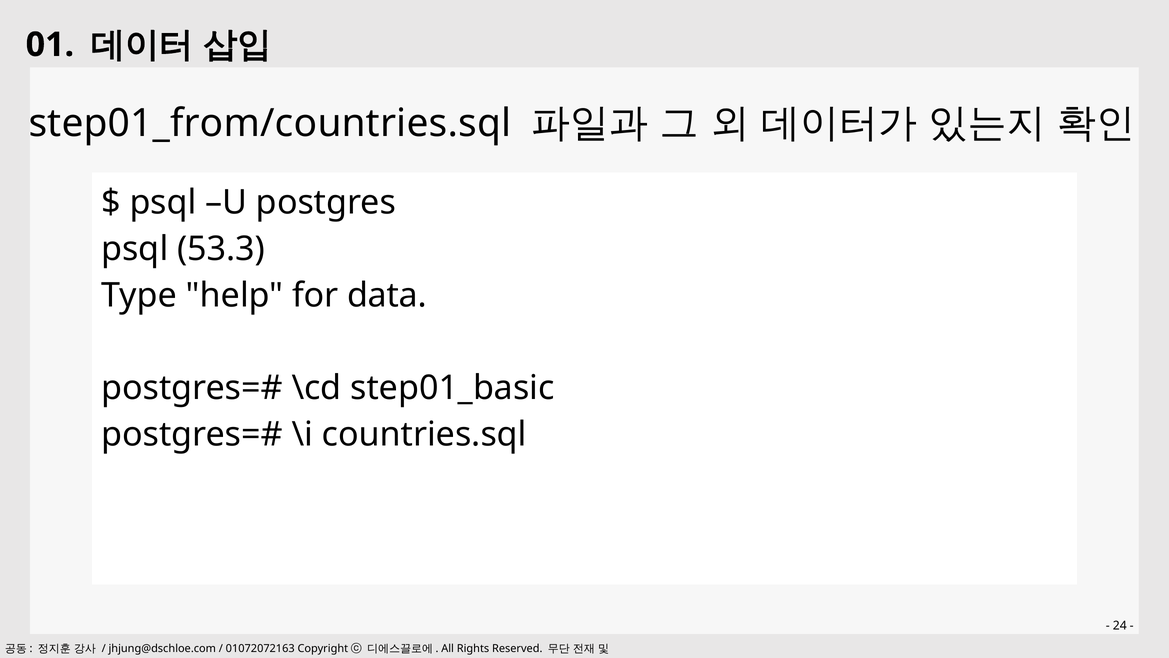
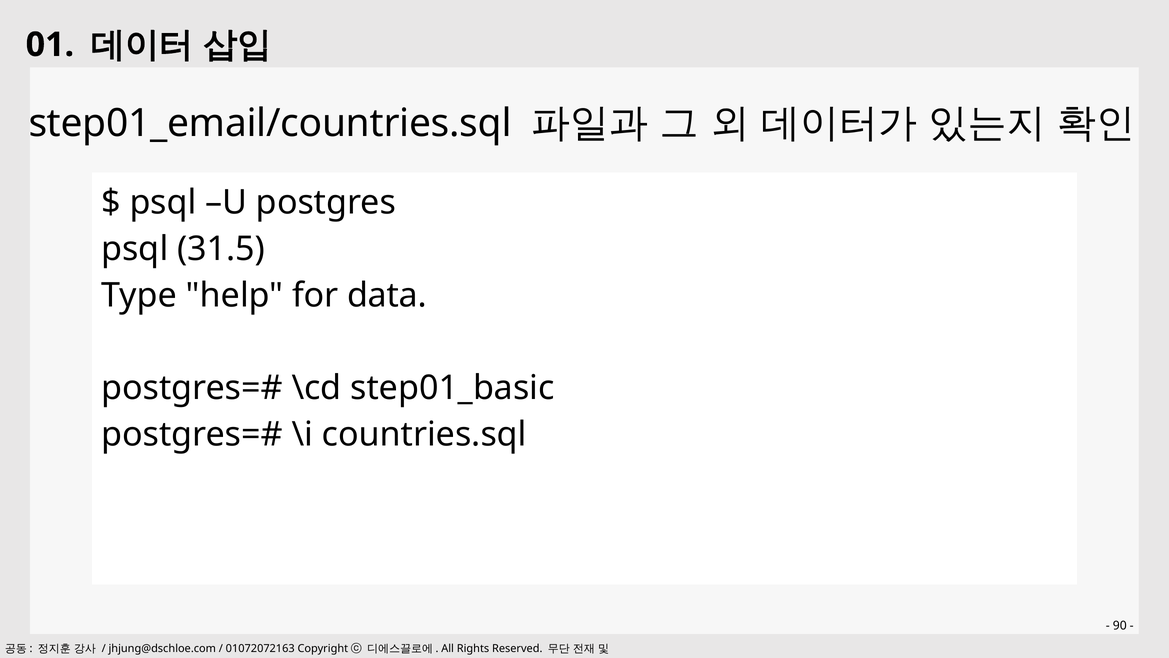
step01_from/countries.sql: step01_from/countries.sql -> step01_email/countries.sql
53.3: 53.3 -> 31.5
24: 24 -> 90
